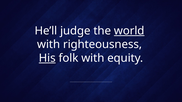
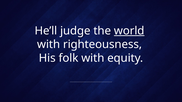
His underline: present -> none
